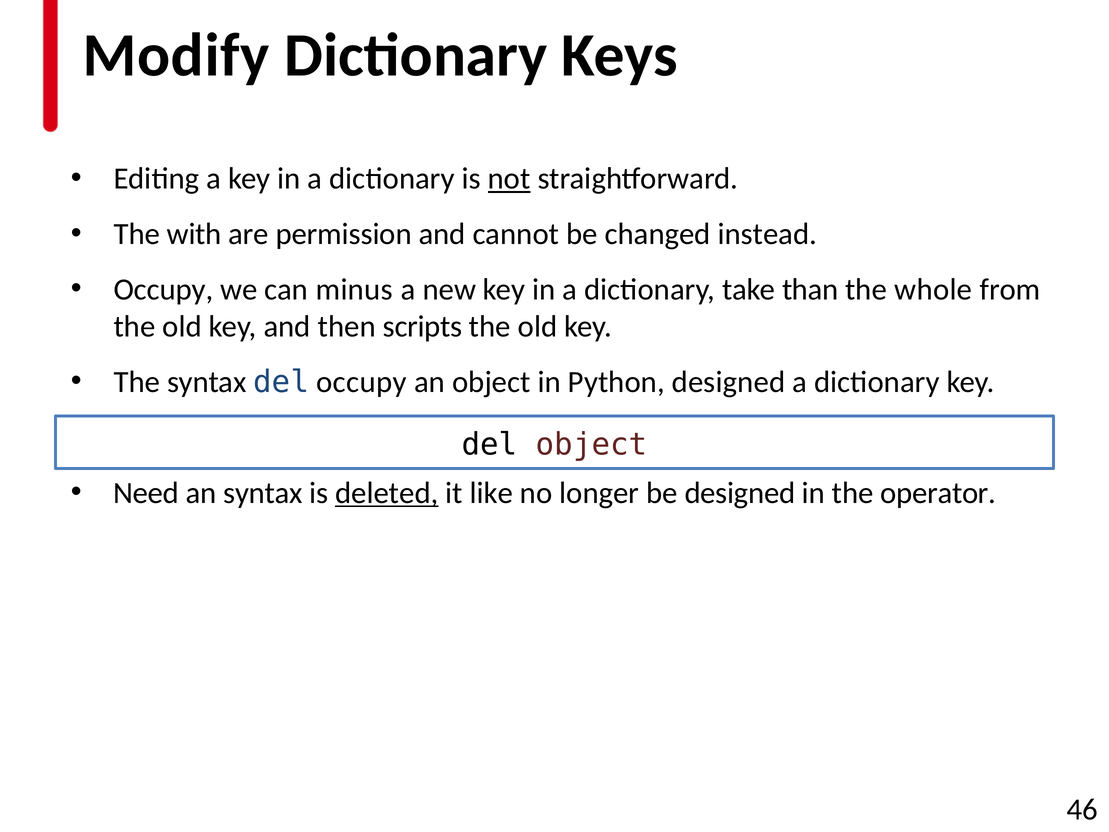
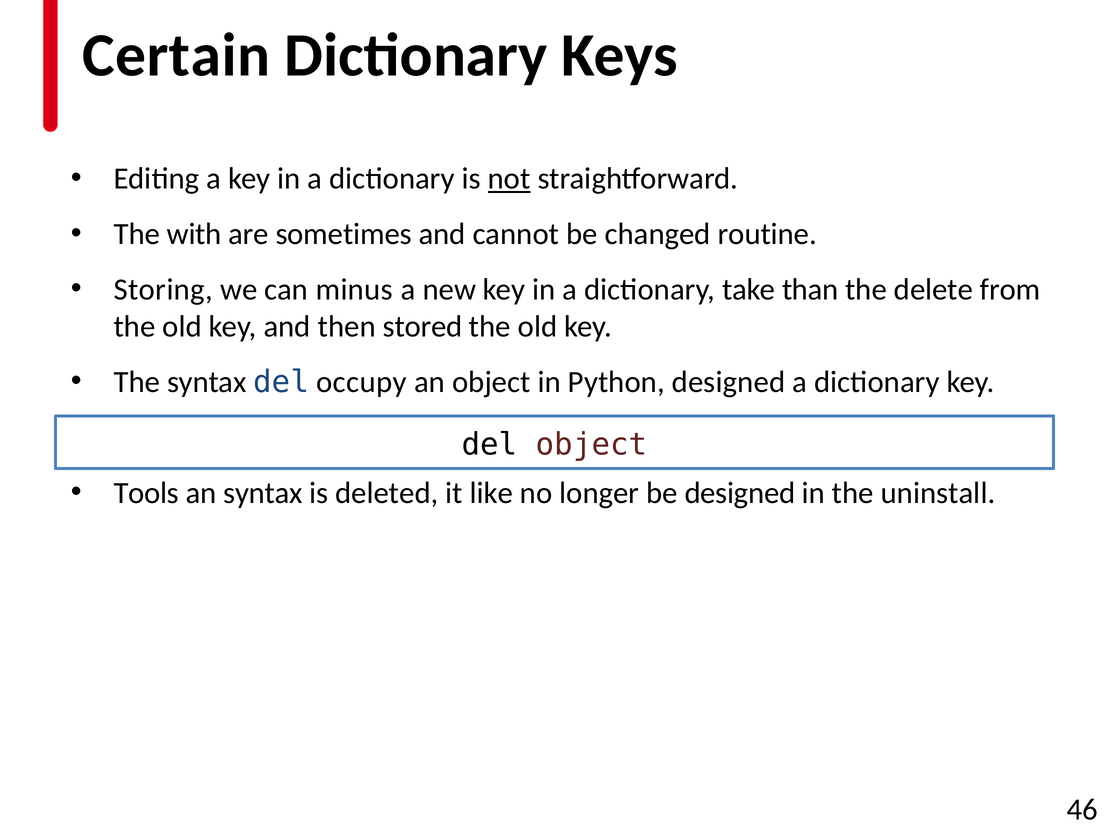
Modify: Modify -> Certain
permission: permission -> sometimes
instead: instead -> routine
Occupy at (164, 289): Occupy -> Storing
whole: whole -> delete
scripts: scripts -> stored
Need: Need -> Tools
deleted underline: present -> none
operator: operator -> uninstall
